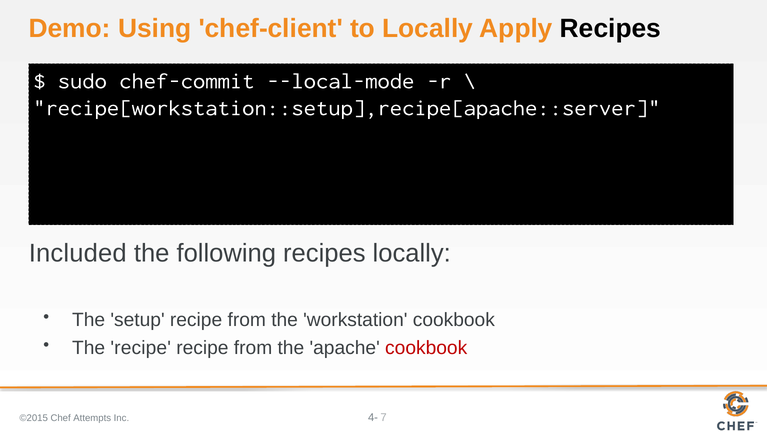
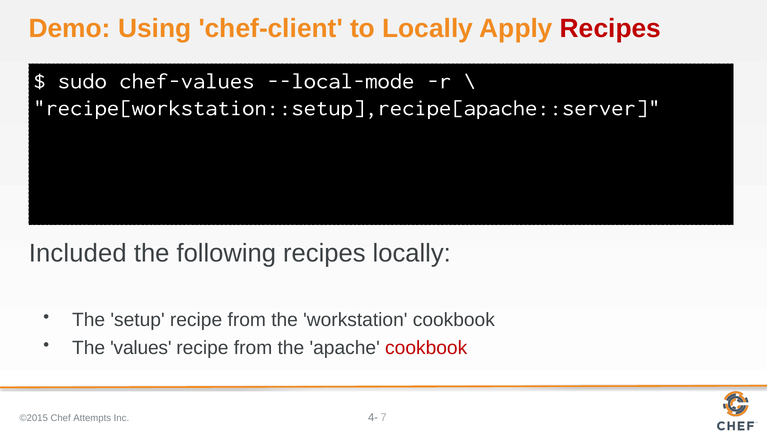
Recipes at (610, 28) colour: black -> red
chef-commit: chef-commit -> chef-values
The recipe: recipe -> values
